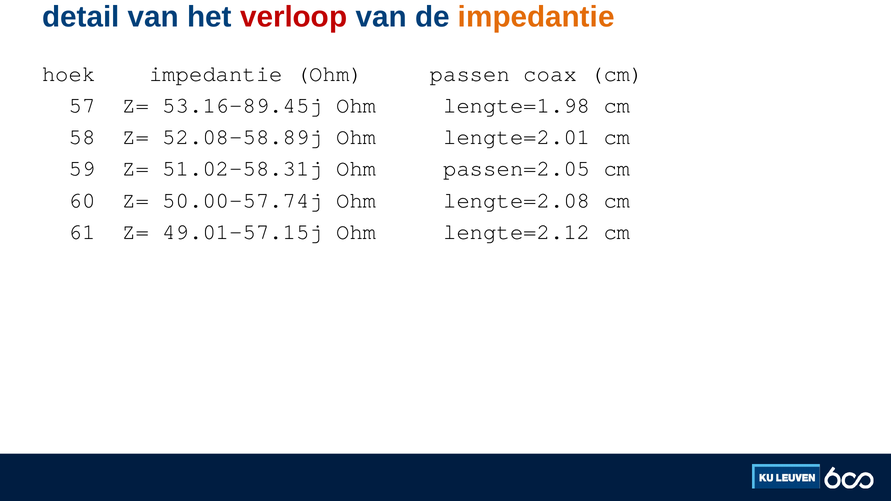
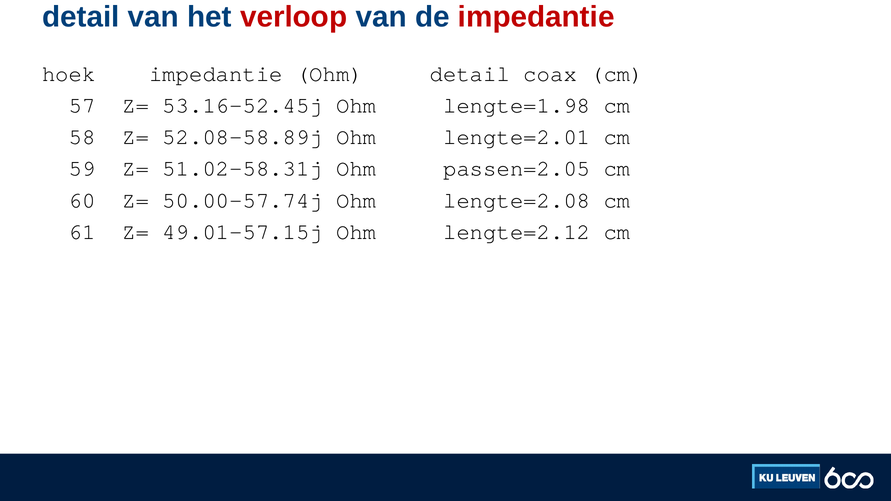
impedantie at (536, 17) colour: orange -> red
Ohm passen: passen -> detail
53.16-89.45j: 53.16-89.45j -> 53.16-52.45j
